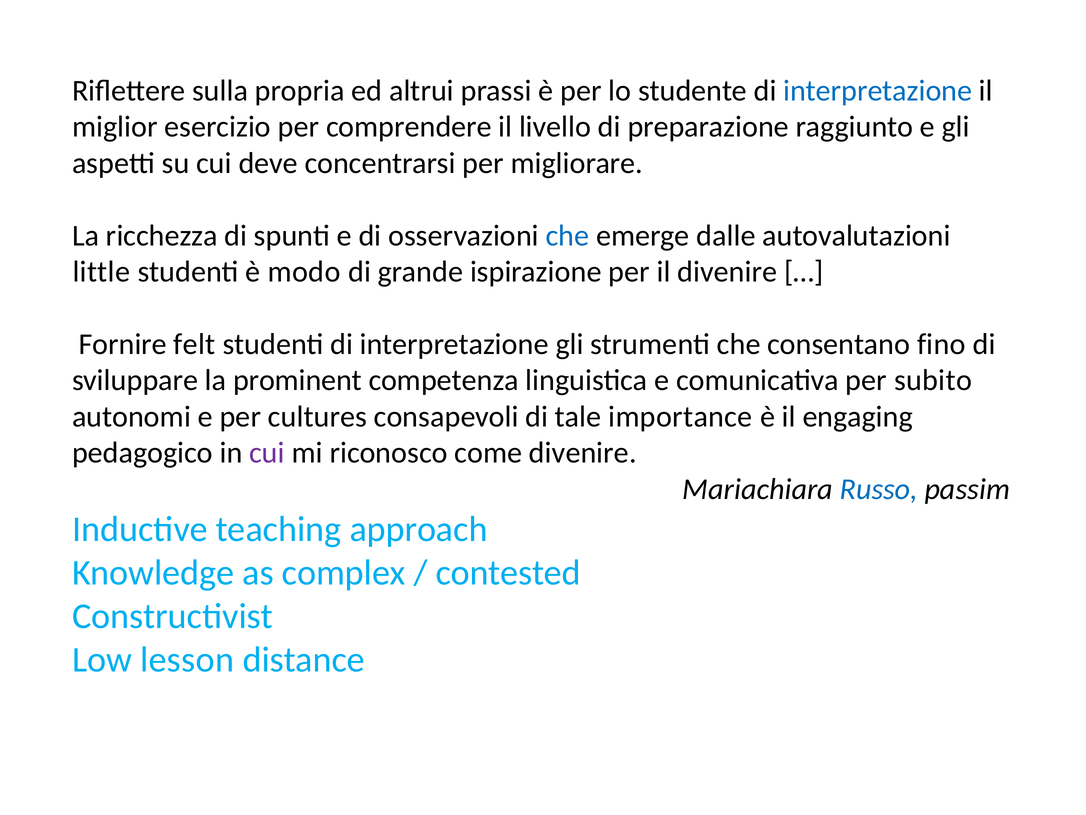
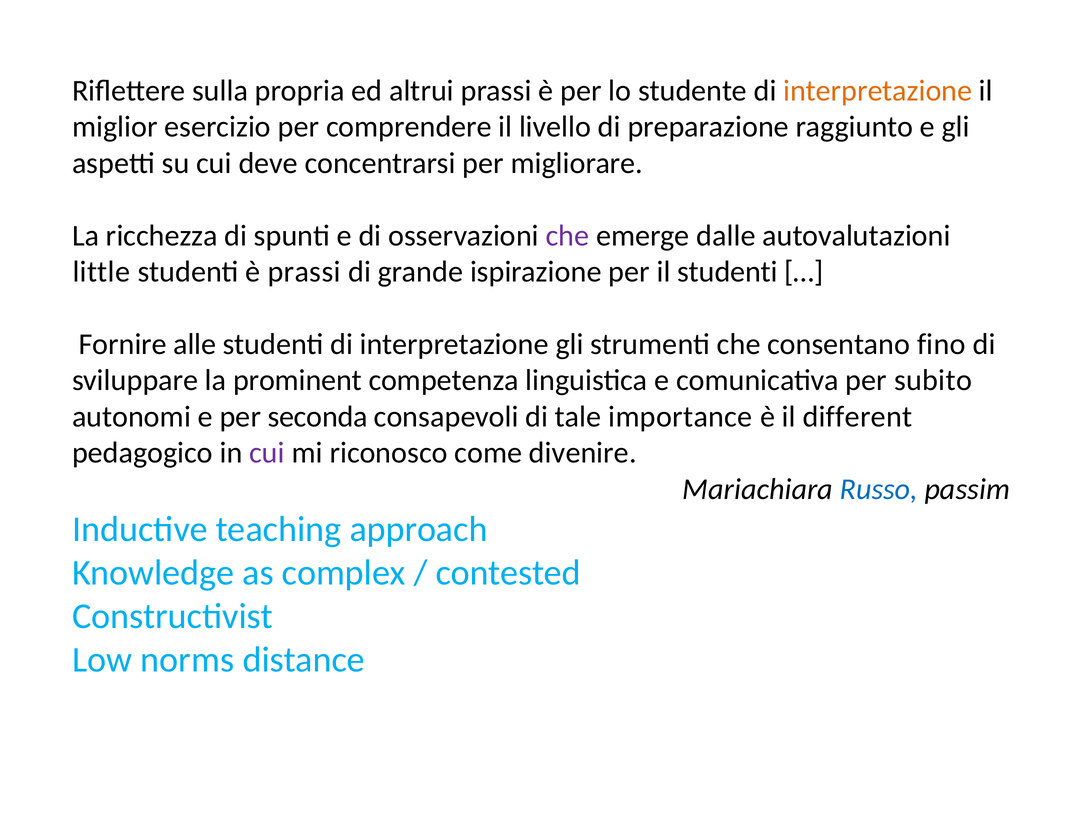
interpretazione at (878, 91) colour: blue -> orange
che at (567, 235) colour: blue -> purple
è modo: modo -> prassi
il divenire: divenire -> studenti
felt: felt -> alle
cultures: cultures -> seconda
engaging: engaging -> different
lesson: lesson -> norms
